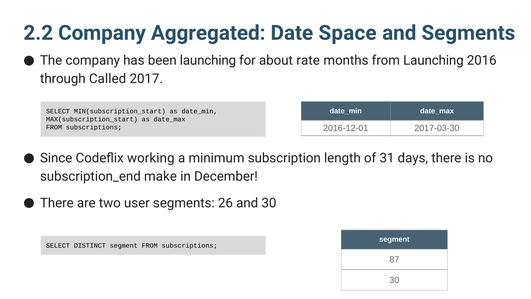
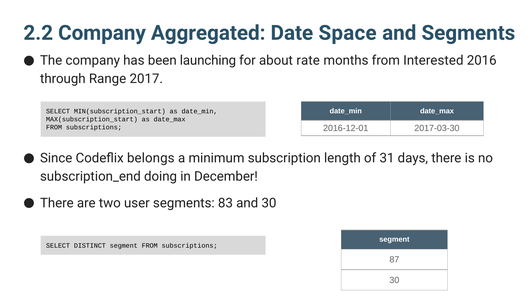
from Launching: Launching -> Interested
Called: Called -> Range
working: working -> belongs
make: make -> doing
26: 26 -> 83
